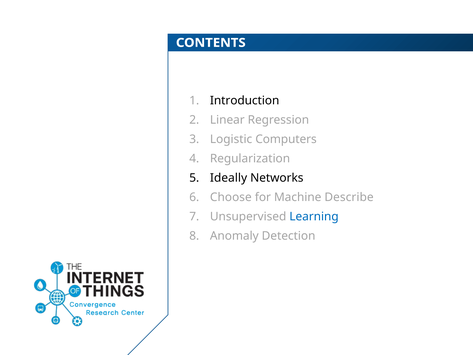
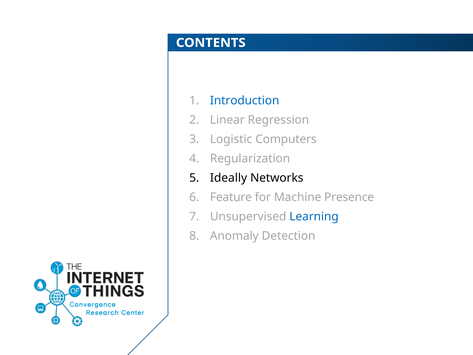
Introduction colour: black -> blue
Choose: Choose -> Feature
Describe: Describe -> Presence
